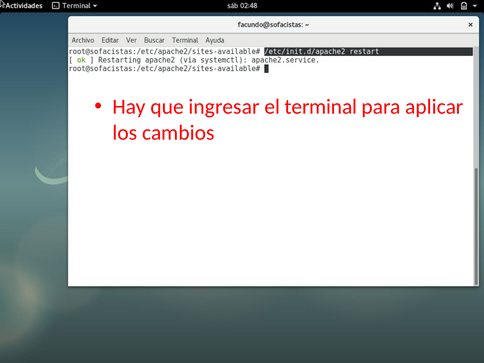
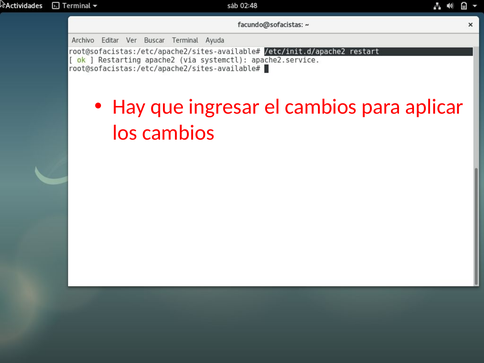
el terminal: terminal -> cambios
